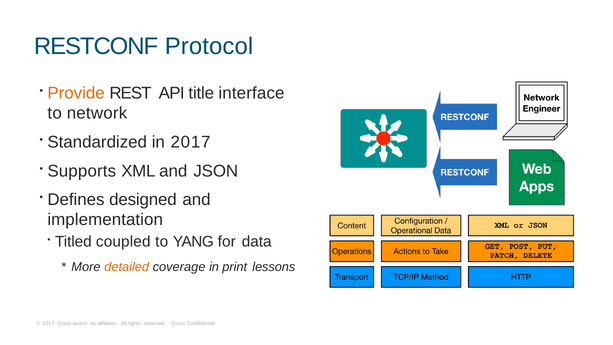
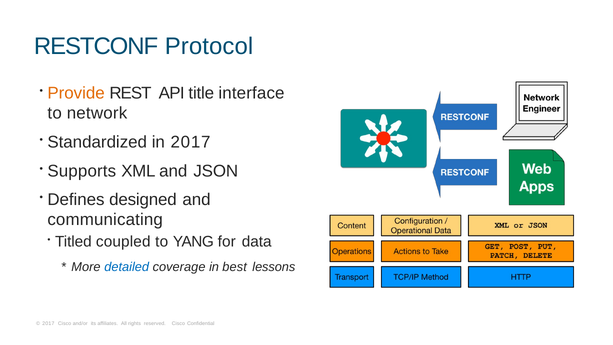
implementation: implementation -> communicating
detailed colour: orange -> blue
print: print -> best
